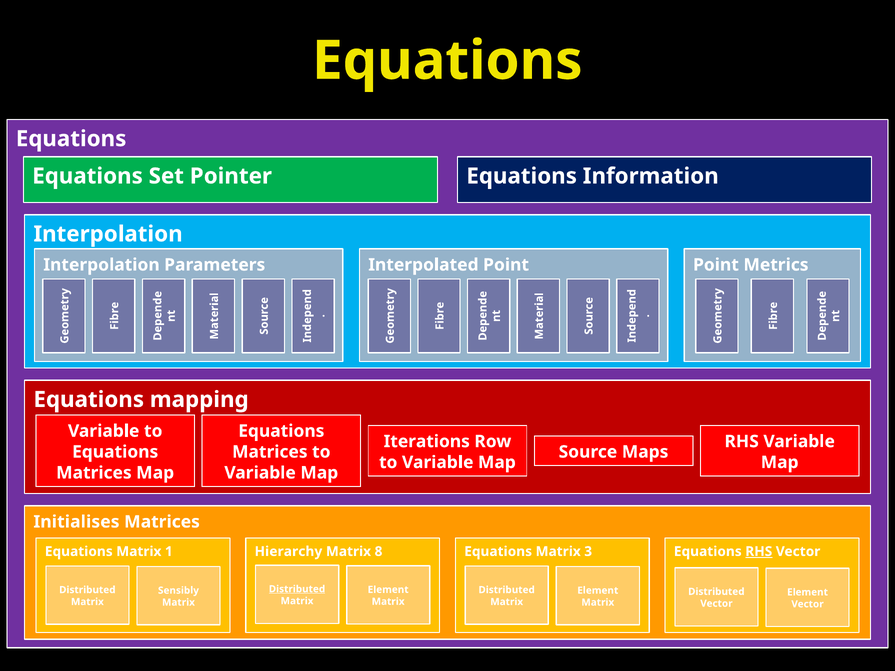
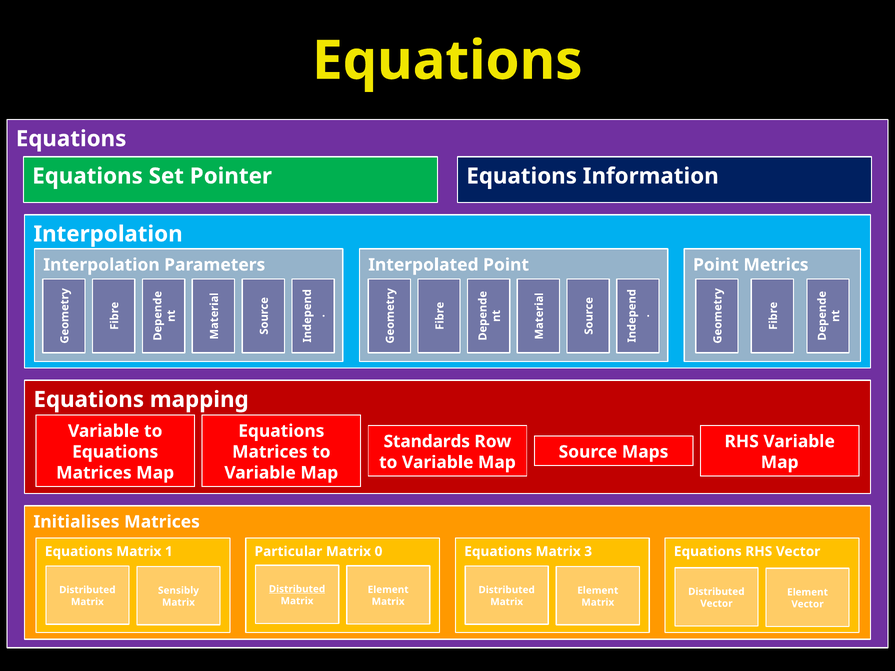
Iterations: Iterations -> Standards
Hierarchy: Hierarchy -> Particular
8: 8 -> 0
RHS at (759, 552) underline: present -> none
